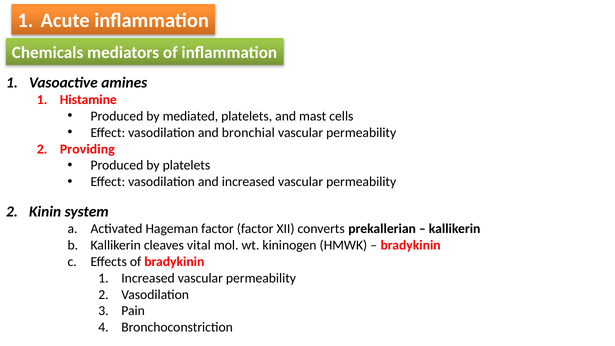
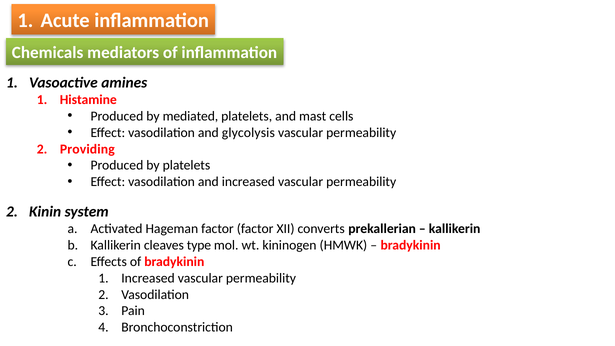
bronchial: bronchial -> glycolysis
vital: vital -> type
